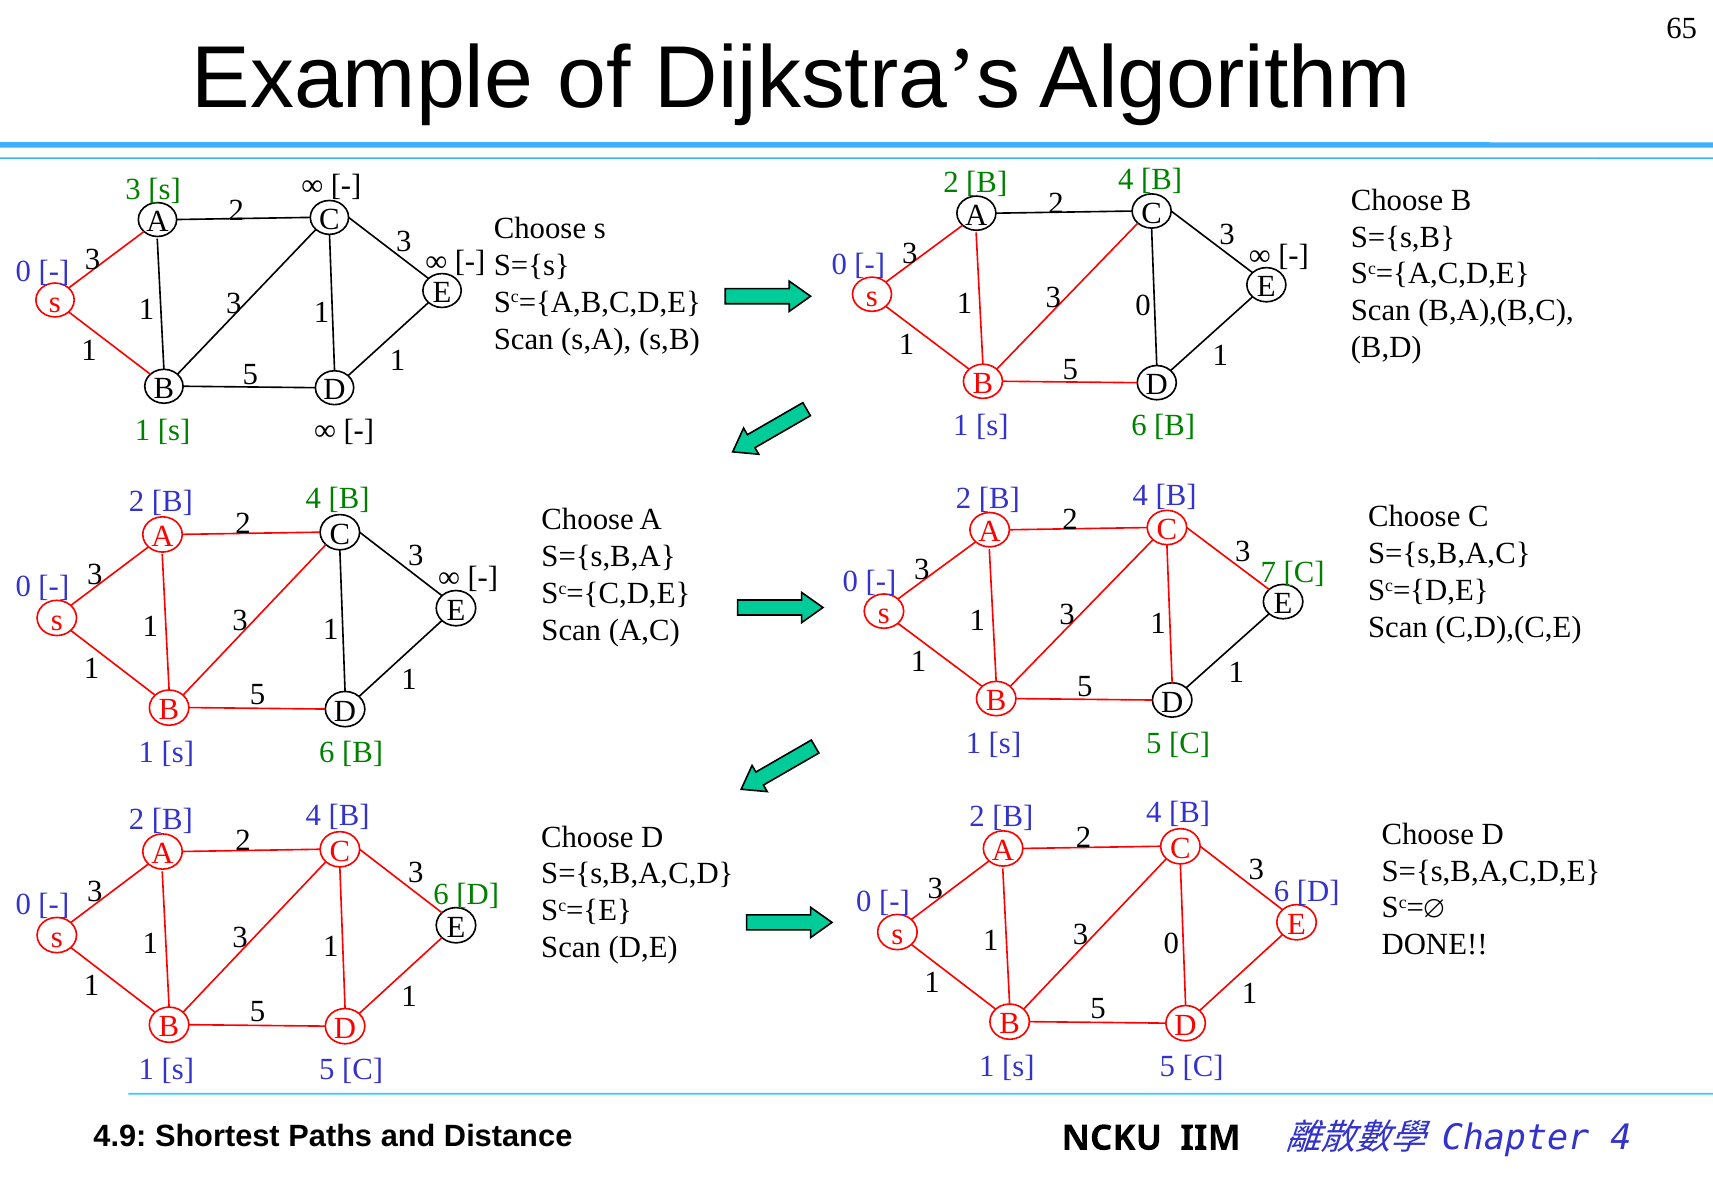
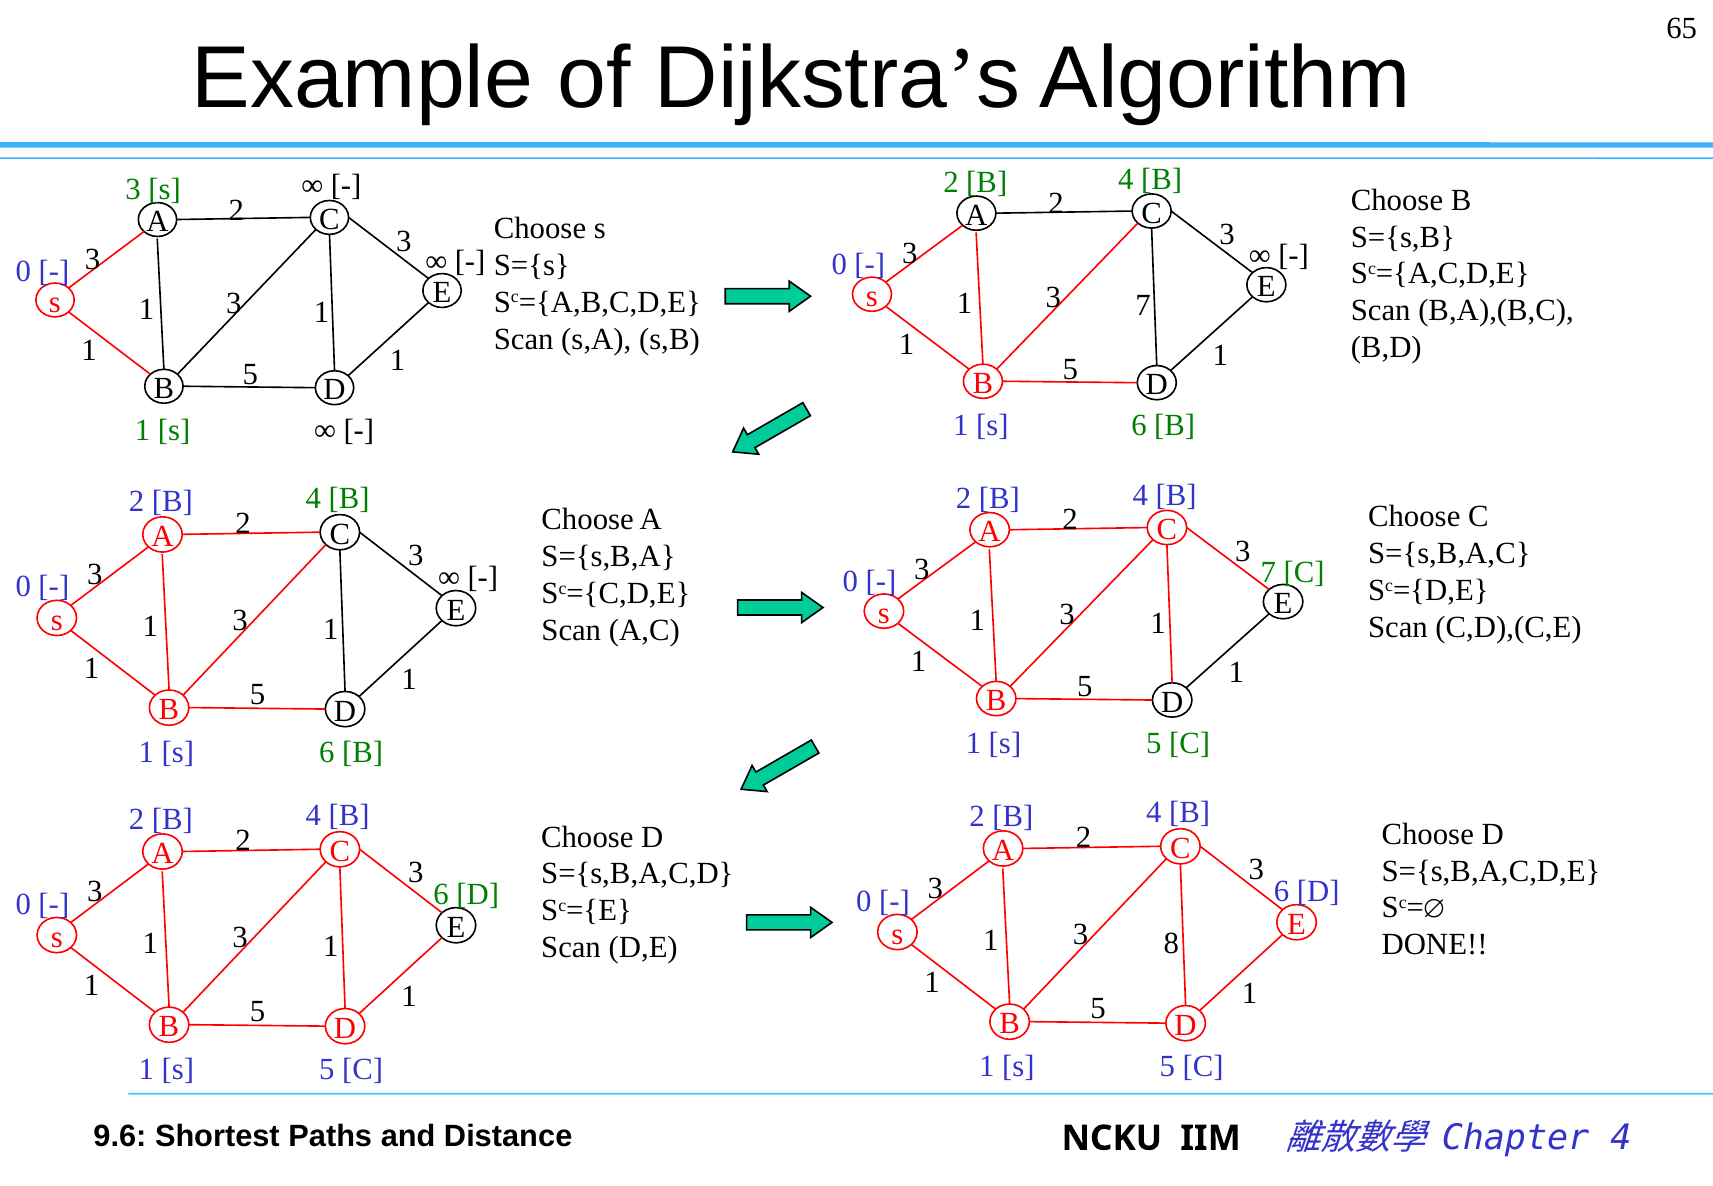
0 at (1143, 306): 0 -> 7
0 at (1171, 943): 0 -> 8
4.9: 4.9 -> 9.6
